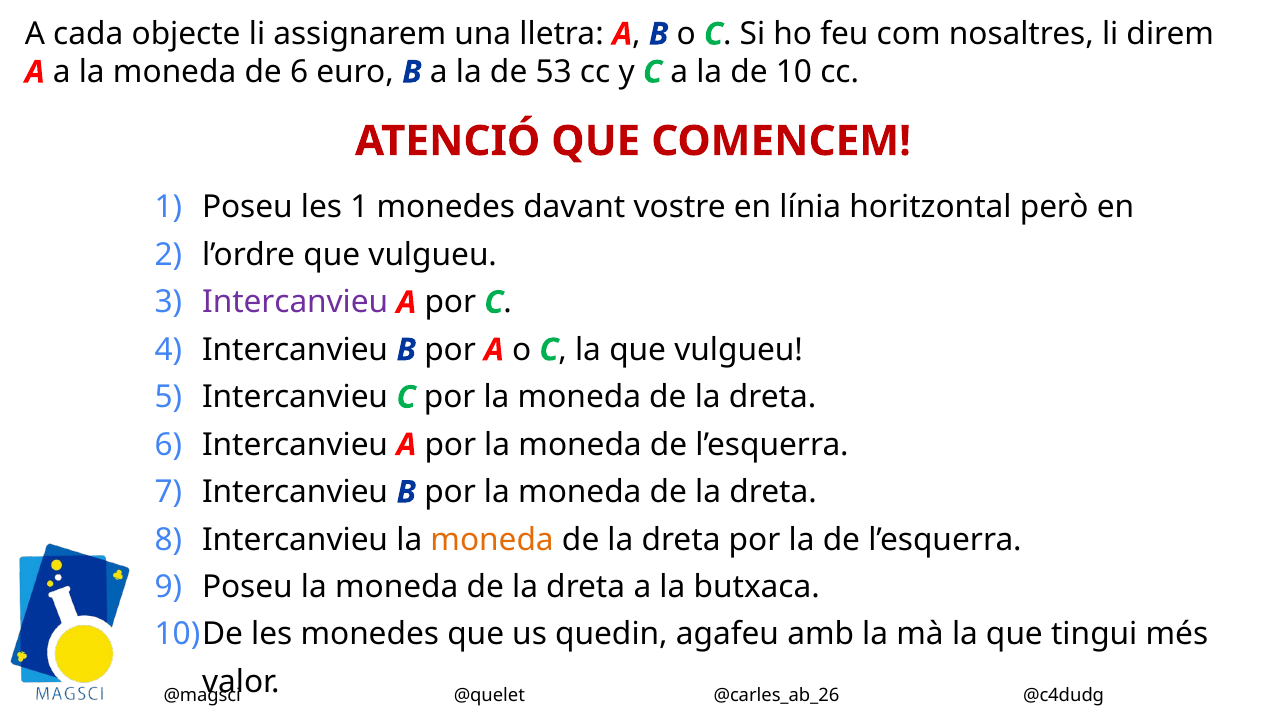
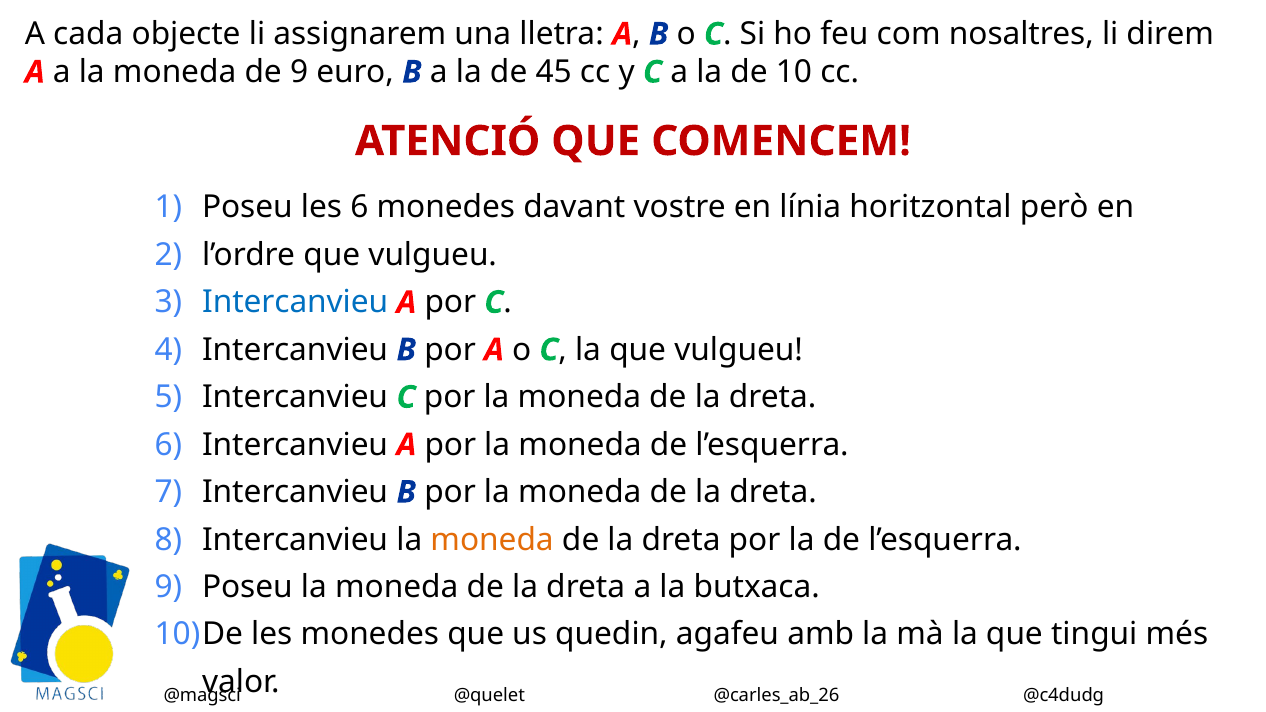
de 6: 6 -> 9
53: 53 -> 45
les 1: 1 -> 6
Intercanvieu at (295, 302) colour: purple -> blue
